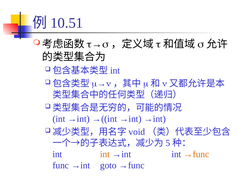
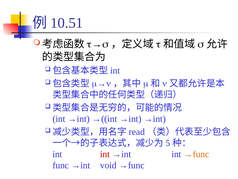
void: void -> read
int at (105, 154) colour: orange -> red
goto: goto -> void
